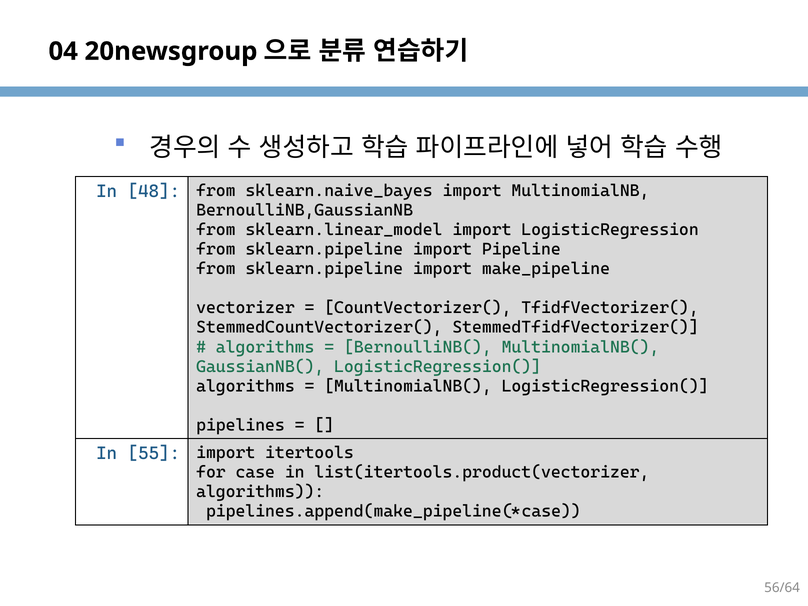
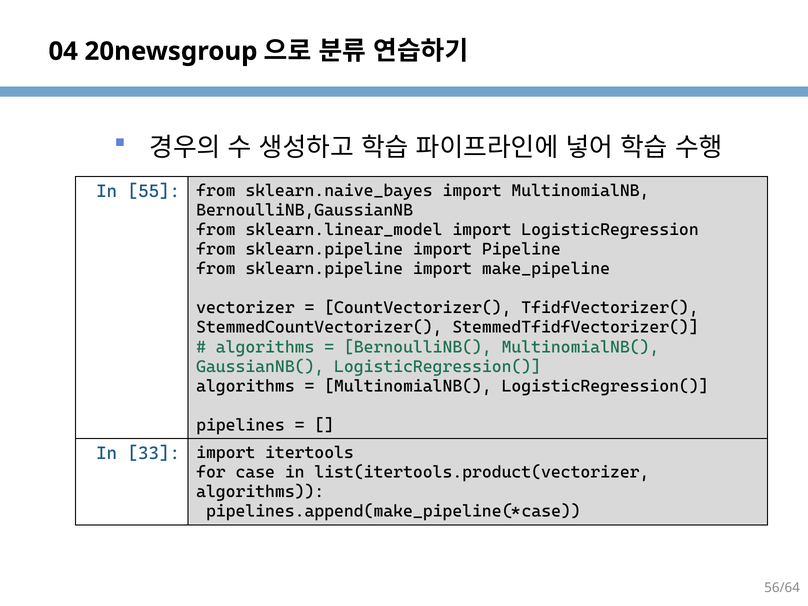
48: 48 -> 55
55: 55 -> 33
